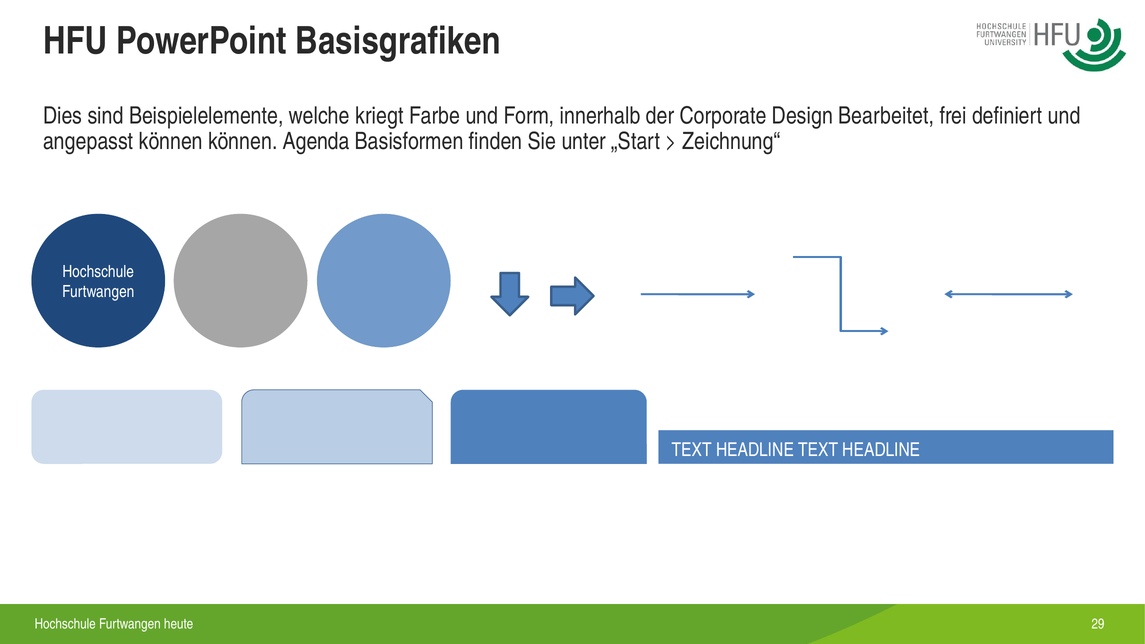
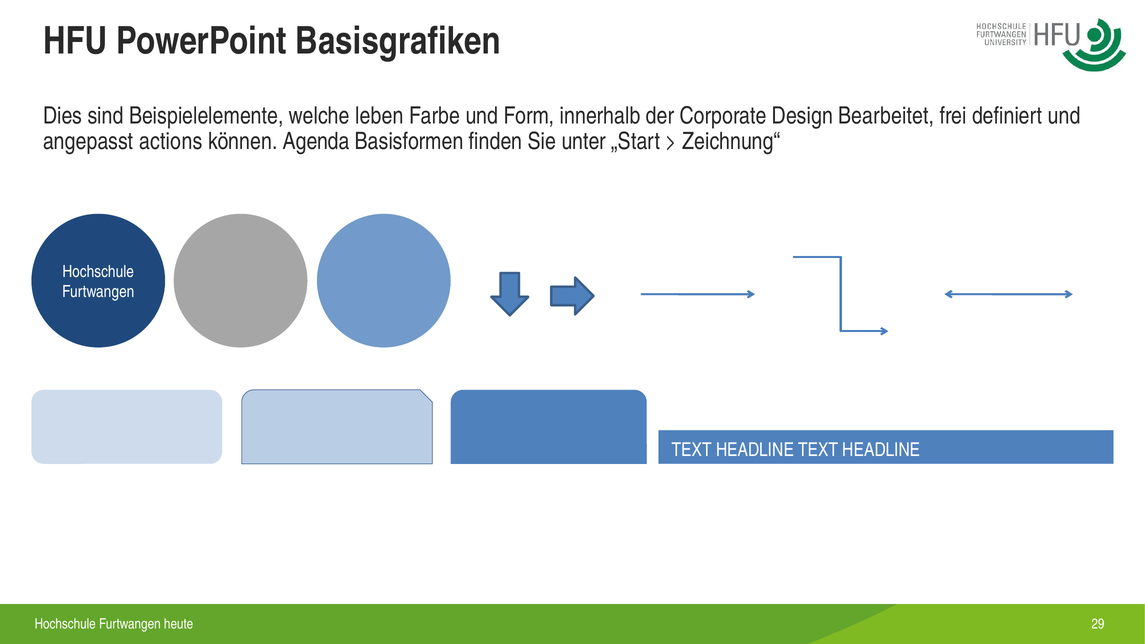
kriegt: kriegt -> leben
angepasst können: können -> actions
